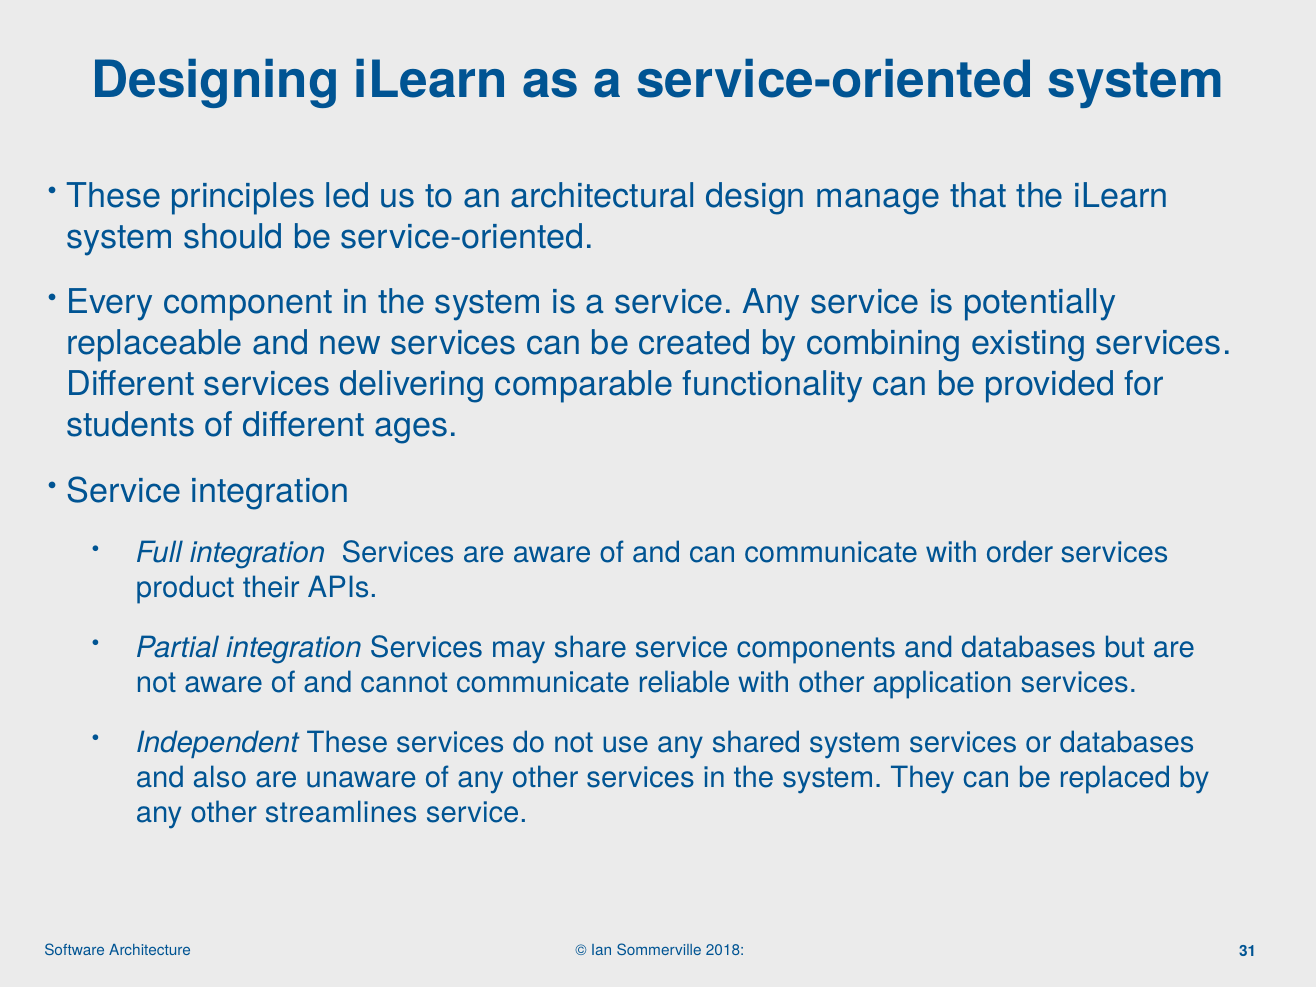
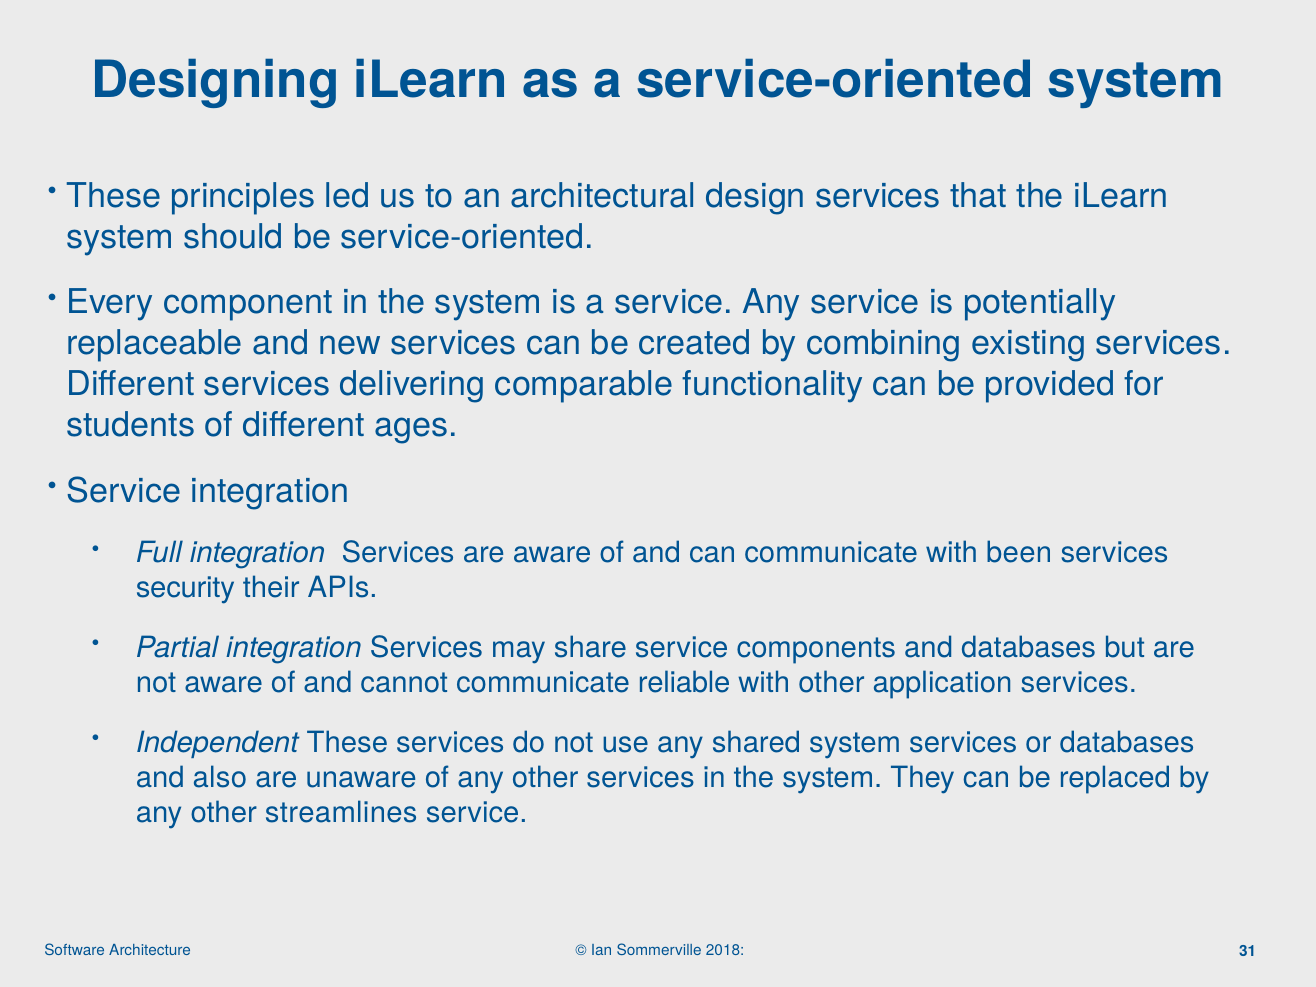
design manage: manage -> services
order: order -> been
product: product -> security
